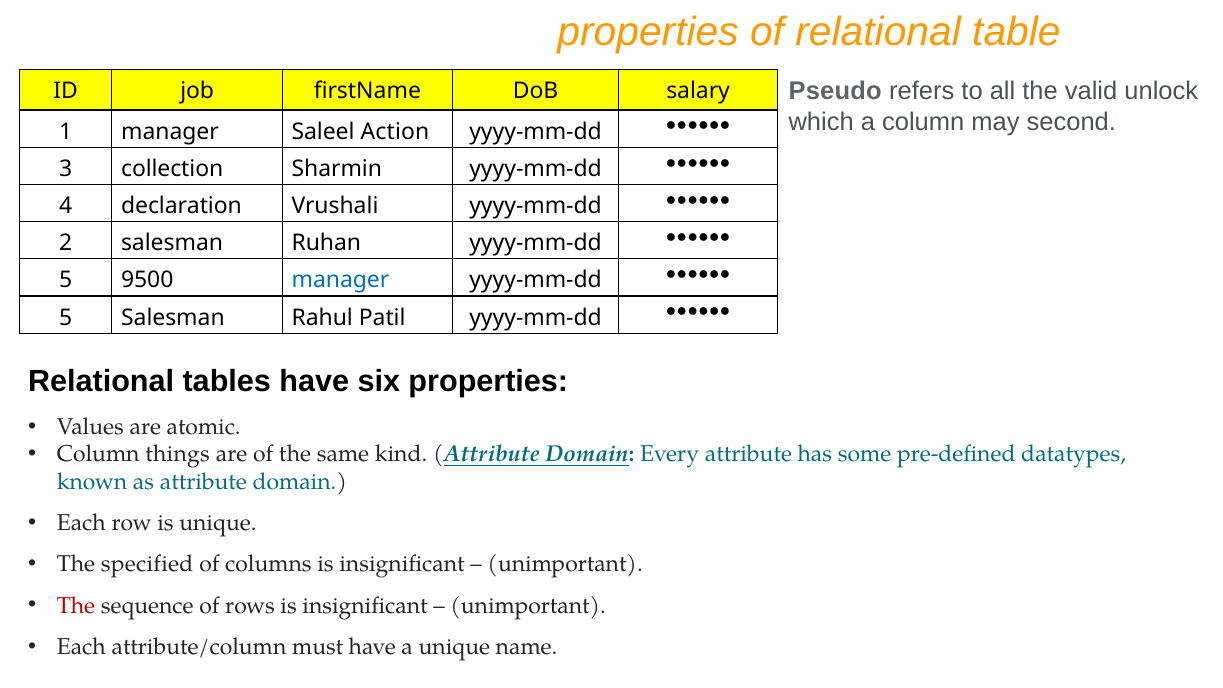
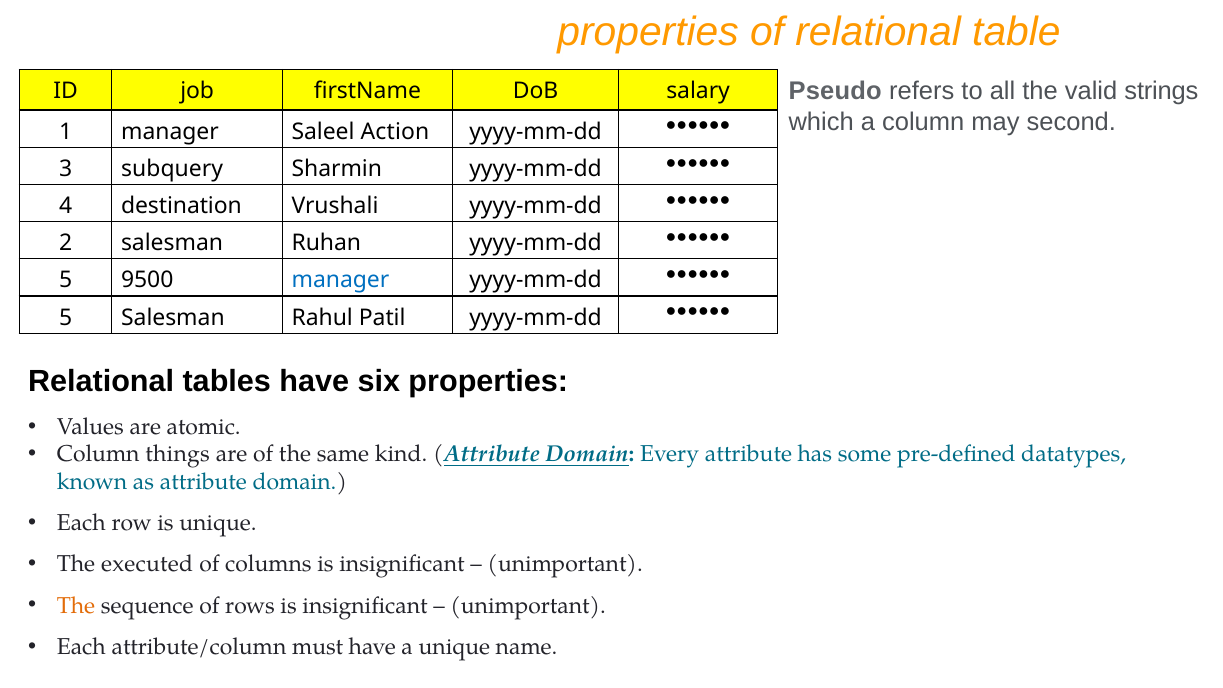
unlock: unlock -> strings
collection: collection -> subquery
declaration: declaration -> destination
specified: specified -> executed
The at (76, 606) colour: red -> orange
